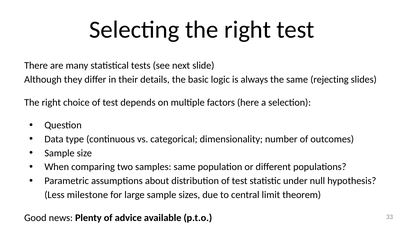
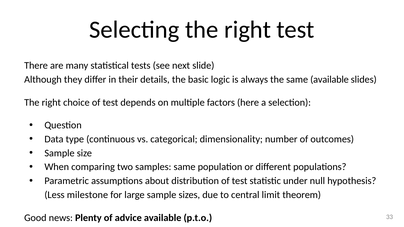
same rejecting: rejecting -> available
